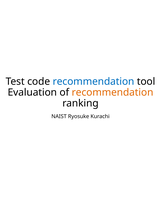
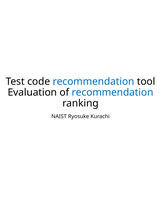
recommendation at (113, 92) colour: orange -> blue
